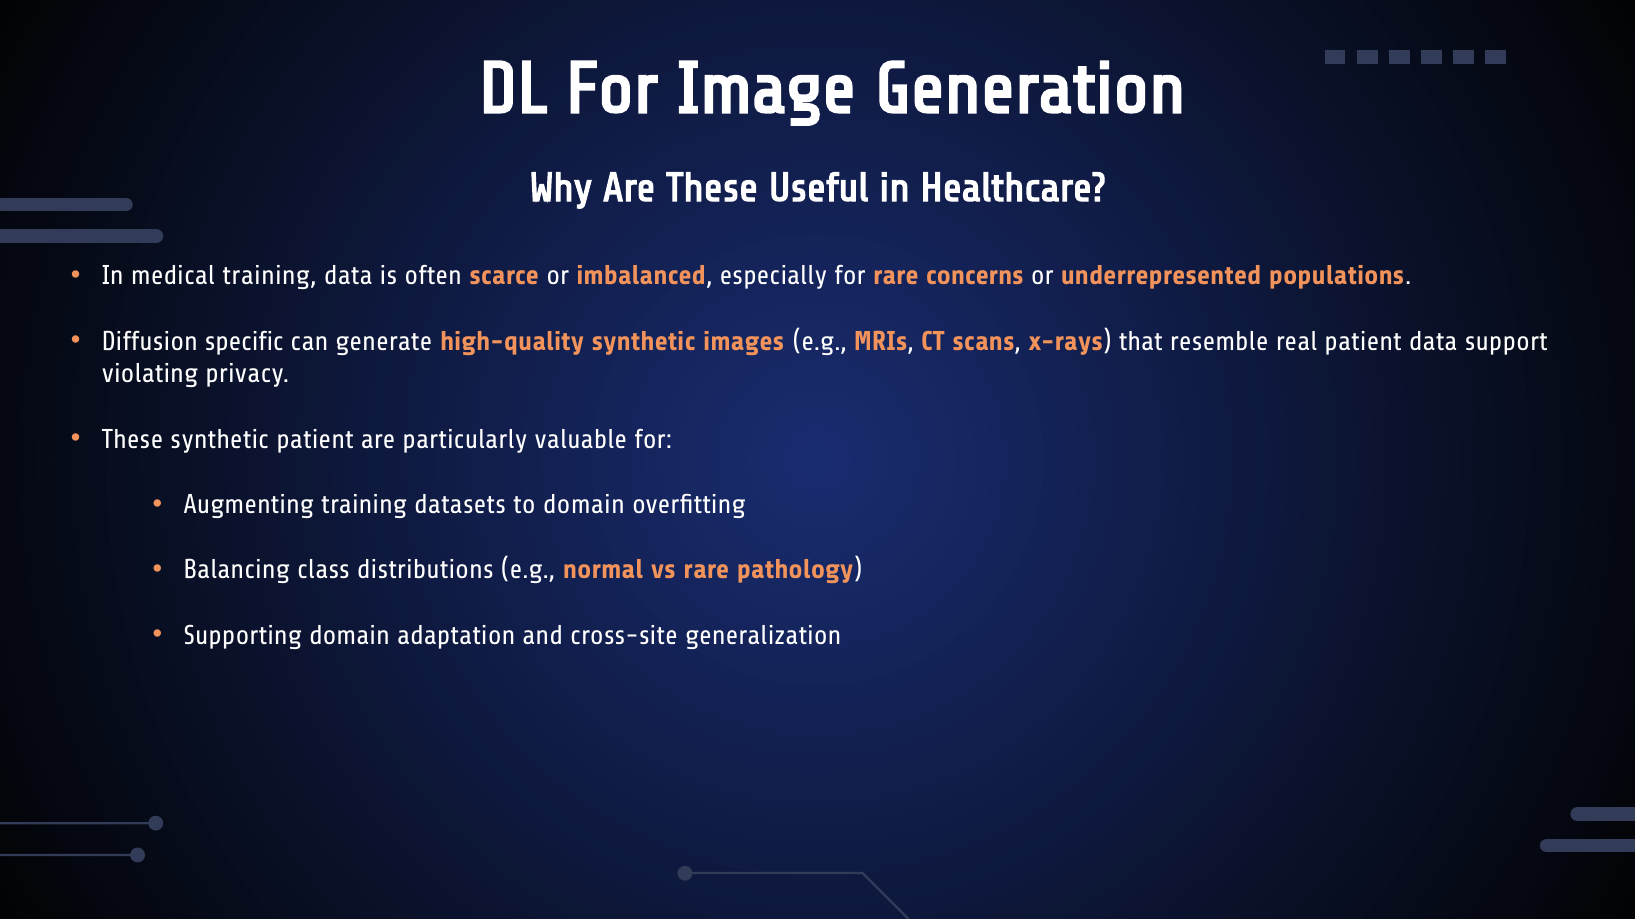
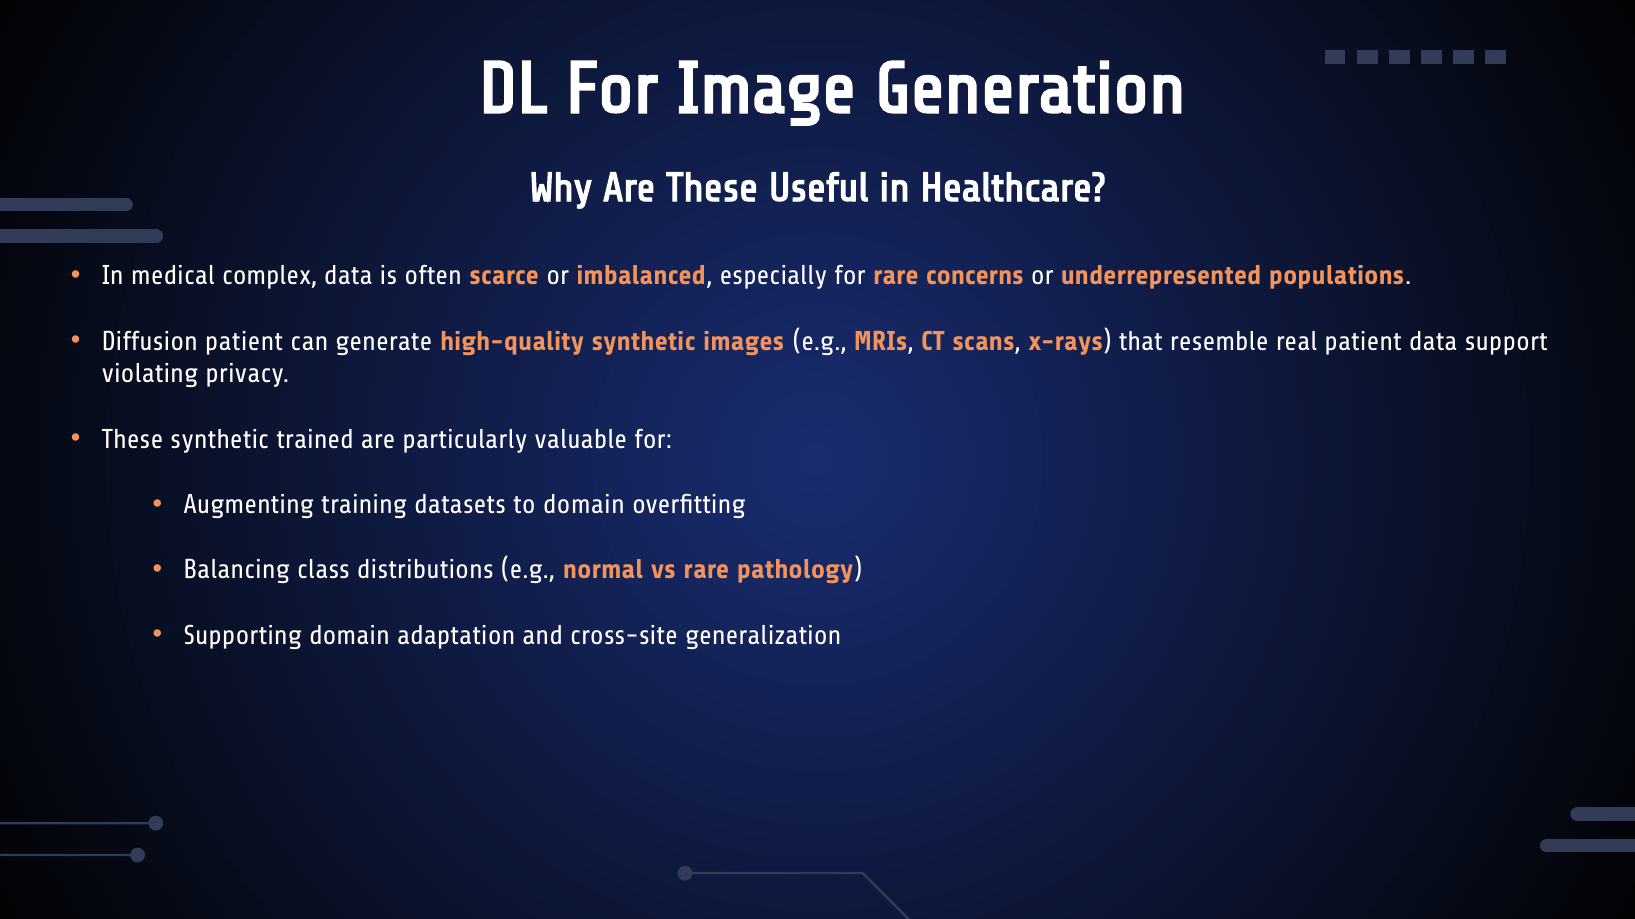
medical training: training -> complex
Diffusion specific: specific -> patient
synthetic patient: patient -> trained
